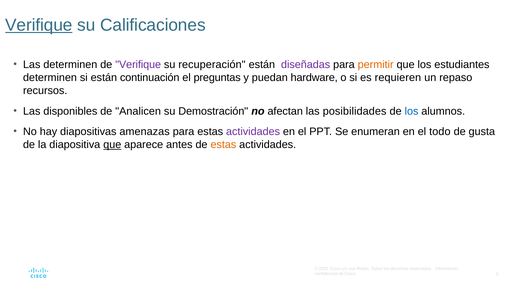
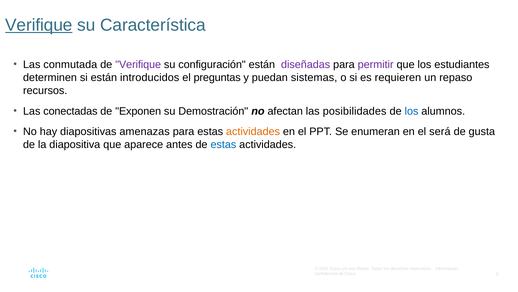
Calificaciones: Calificaciones -> Característica
Las determinen: determinen -> conmutada
recuperación: recuperación -> configuración
permitir colour: orange -> purple
continuación: continuación -> introducidos
hardware: hardware -> sistemas
disponibles: disponibles -> conectadas
Analicen: Analicen -> Exponen
actividades at (253, 131) colour: purple -> orange
todo: todo -> será
que at (112, 144) underline: present -> none
estas at (223, 144) colour: orange -> blue
